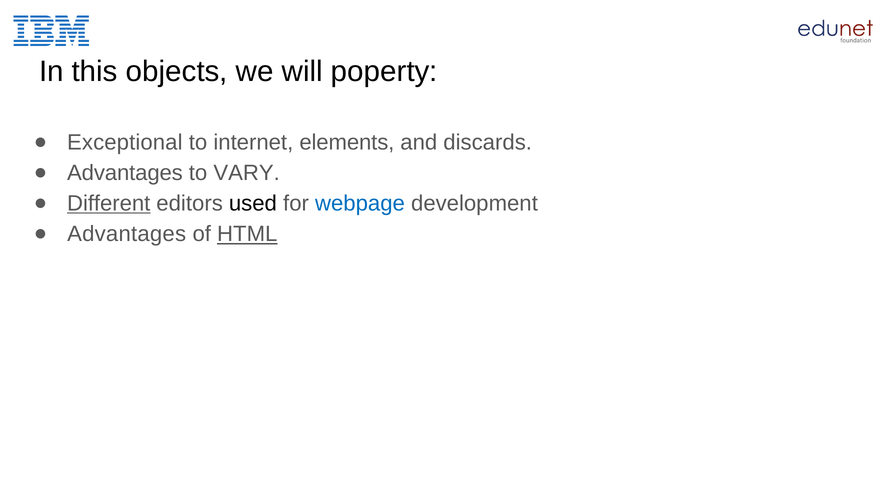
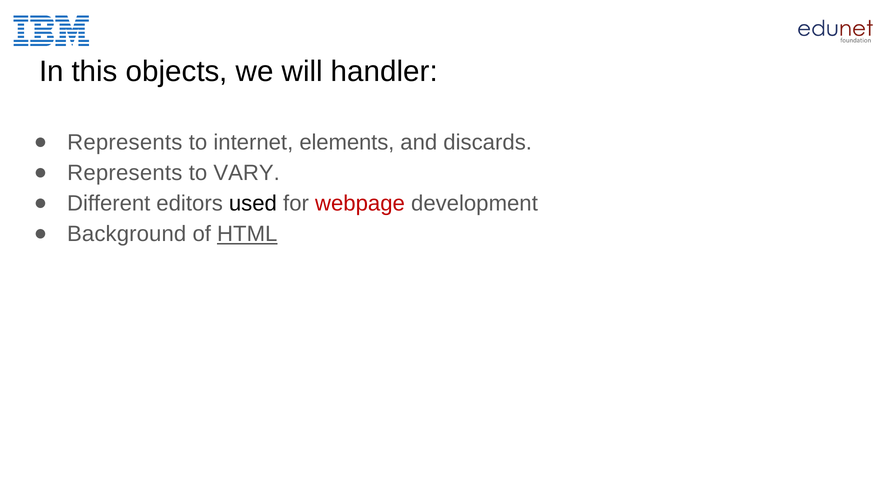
poperty: poperty -> handler
Exceptional at (125, 143): Exceptional -> Represents
Advantages at (125, 173): Advantages -> Represents
Different underline: present -> none
webpage colour: blue -> red
Advantages at (127, 234): Advantages -> Background
